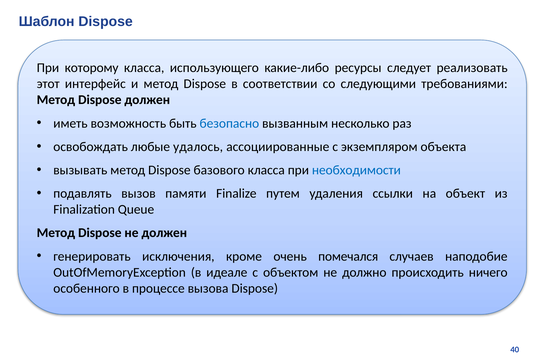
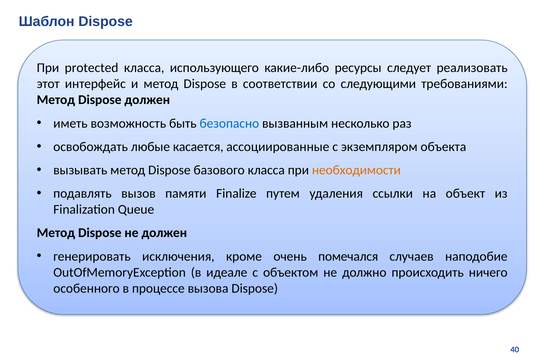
которому: которому -> protected
удалось: удалось -> касается
необходимости colour: blue -> orange
